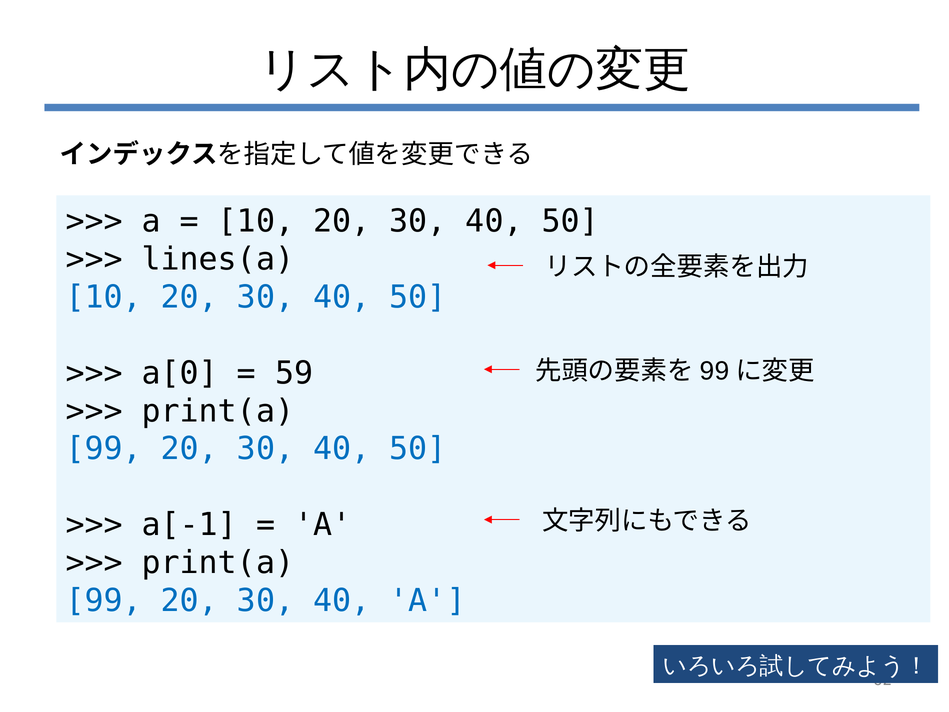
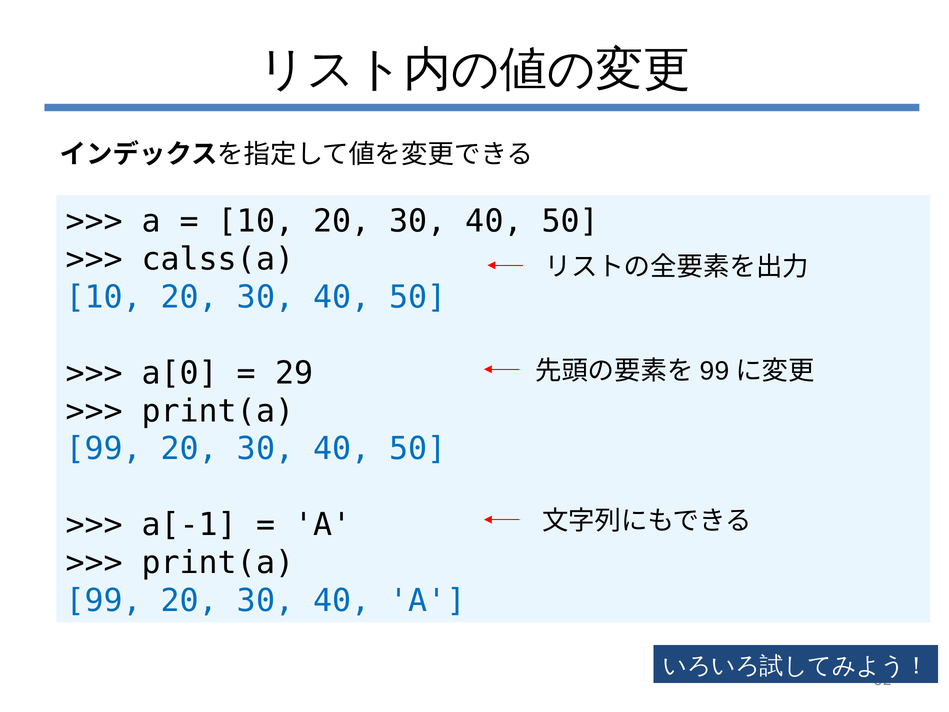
lines(a: lines(a -> calss(a
59: 59 -> 29
